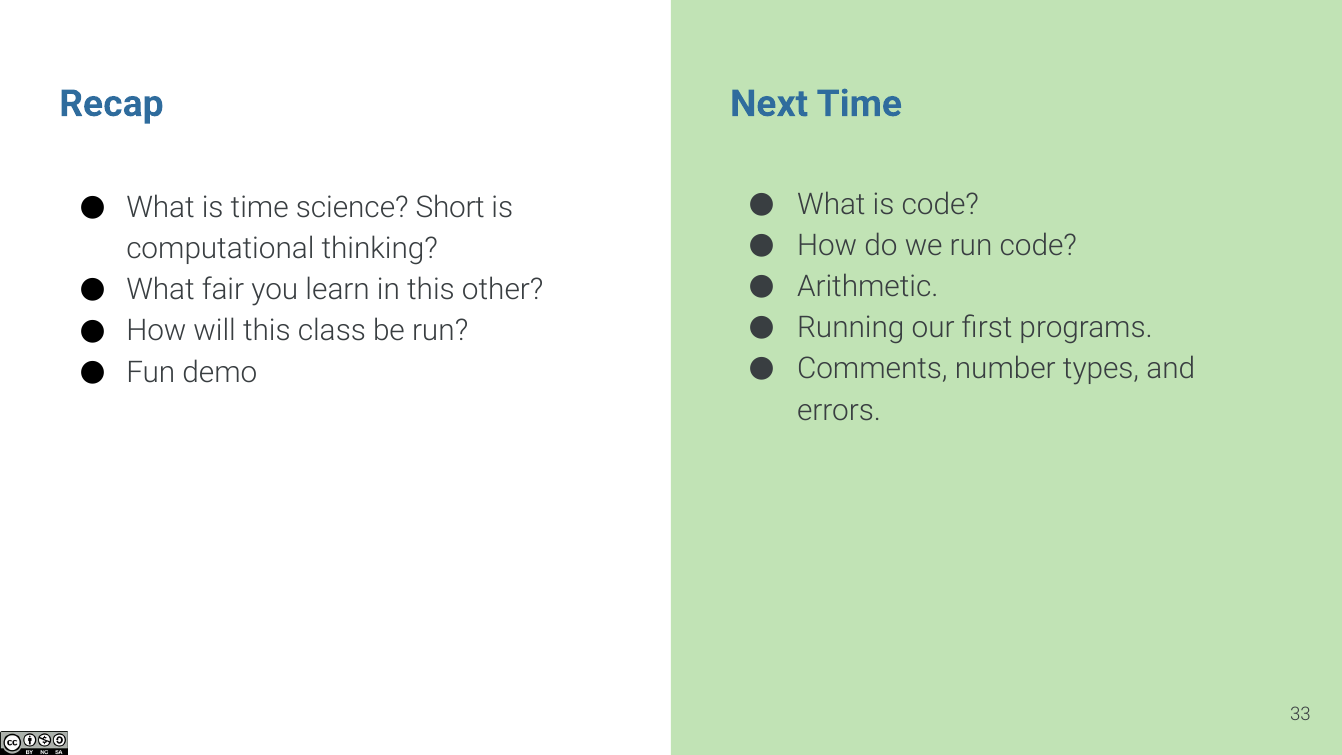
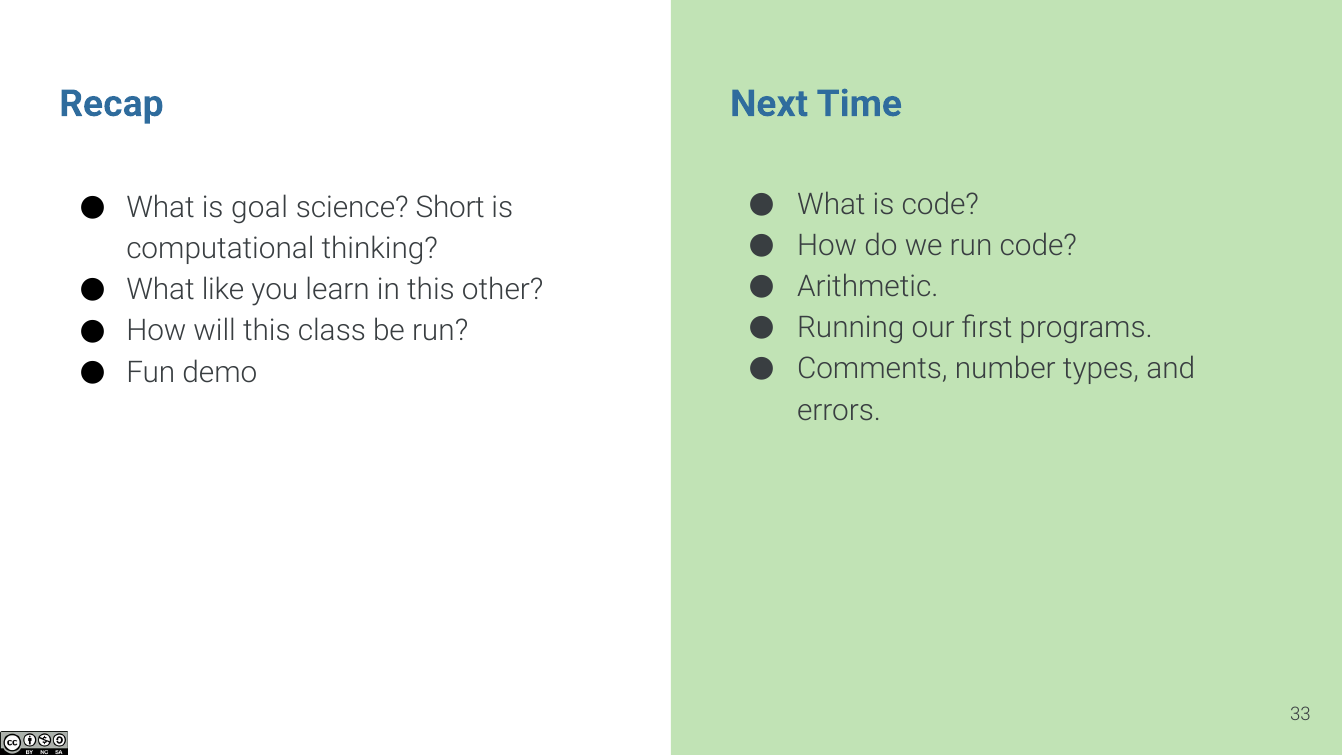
is time: time -> goal
fair: fair -> like
